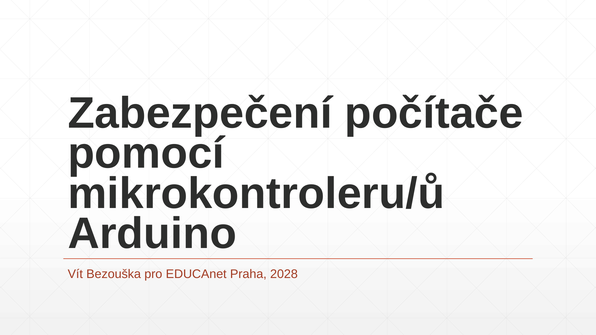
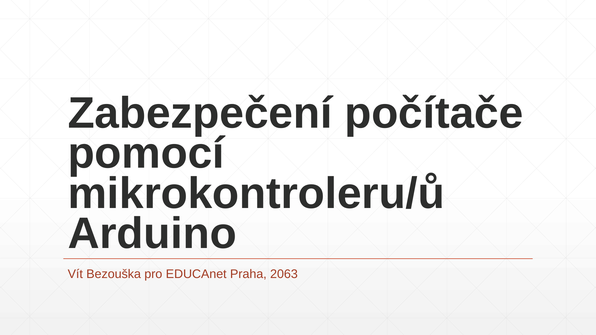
2028: 2028 -> 2063
